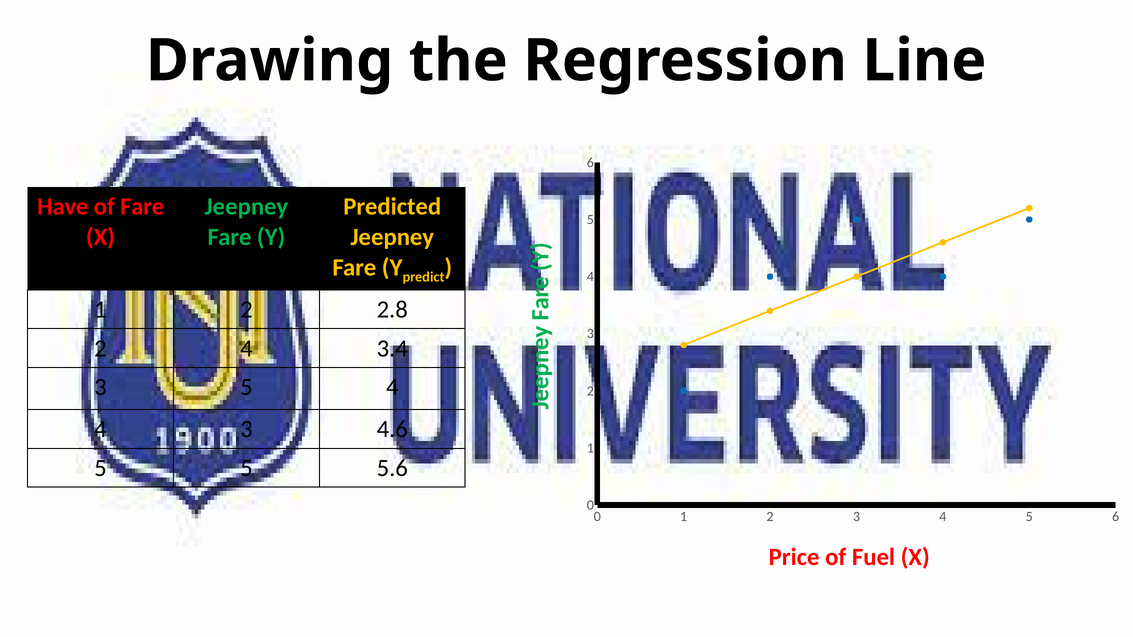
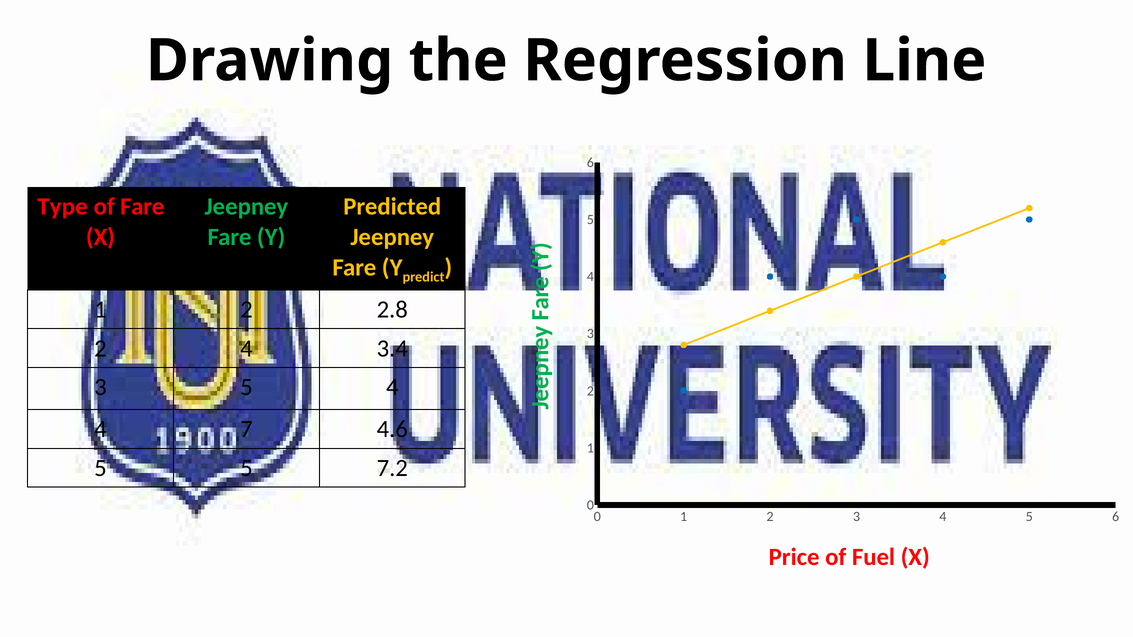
Have: Have -> Type
4 3: 3 -> 7
5.6: 5.6 -> 7.2
